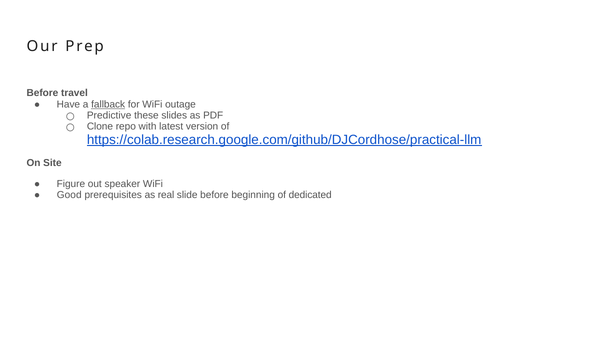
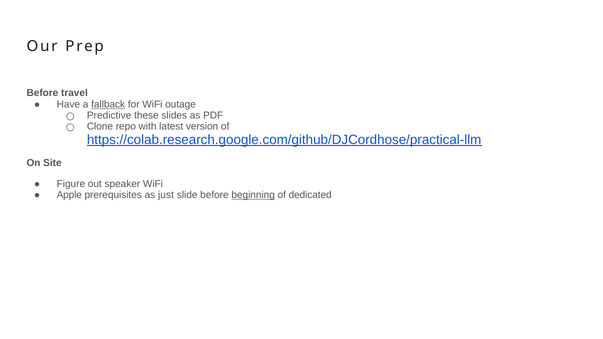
Good: Good -> Apple
real: real -> just
beginning underline: none -> present
